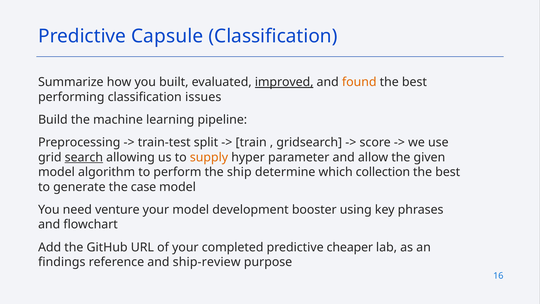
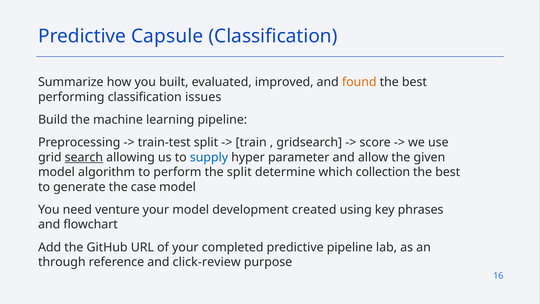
improved underline: present -> none
supply colour: orange -> blue
the ship: ship -> split
booster: booster -> created
predictive cheaper: cheaper -> pipeline
findings: findings -> through
ship-review: ship-review -> click-review
